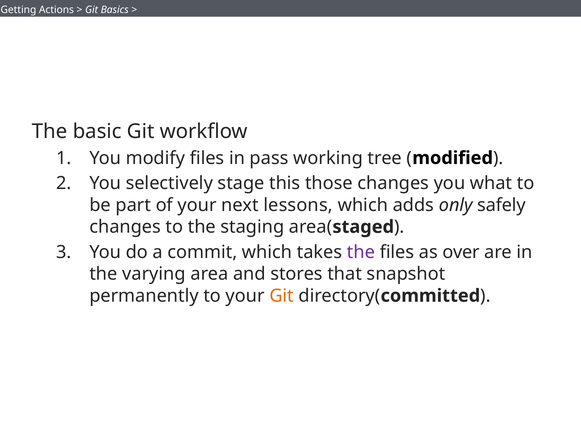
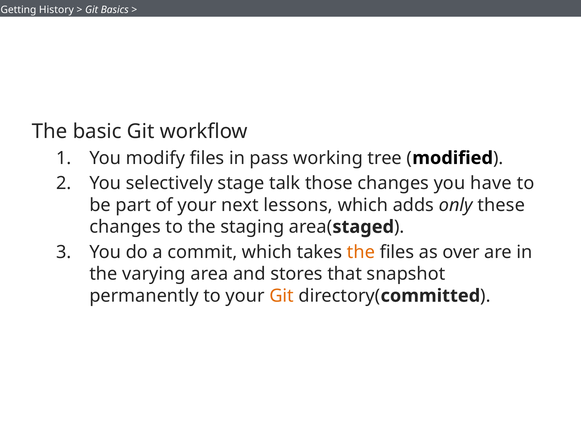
Actions: Actions -> History
this: this -> talk
what: what -> have
safely: safely -> these
the at (361, 252) colour: purple -> orange
